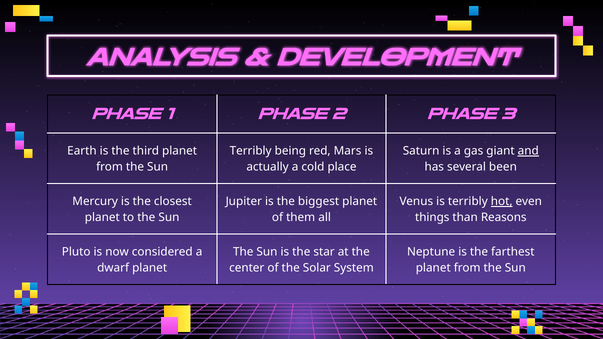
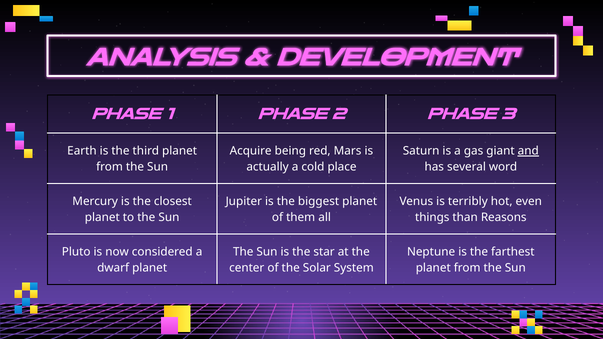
Terribly at (251, 151): Terribly -> Acquire
been: been -> word
hot underline: present -> none
